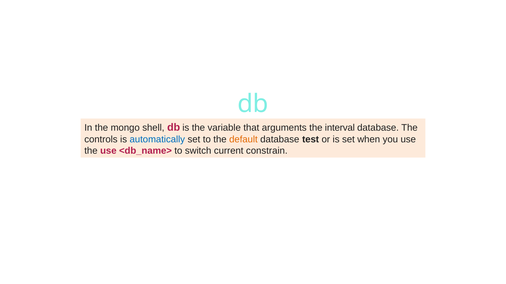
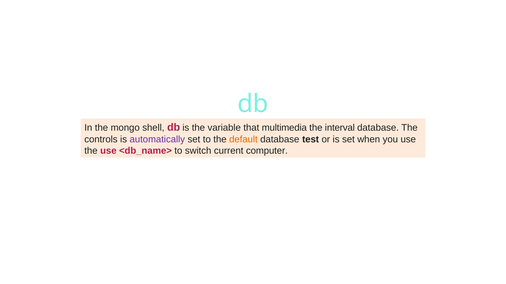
arguments: arguments -> multimedia
automatically colour: blue -> purple
constrain: constrain -> computer
